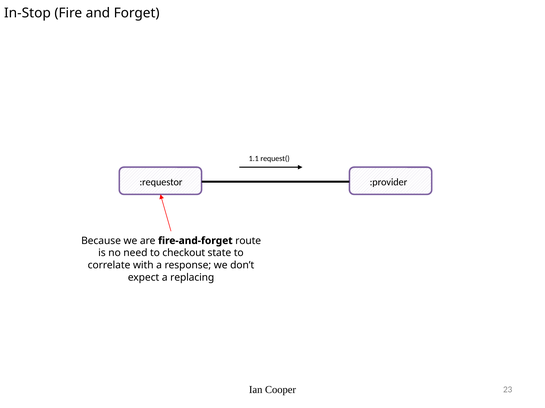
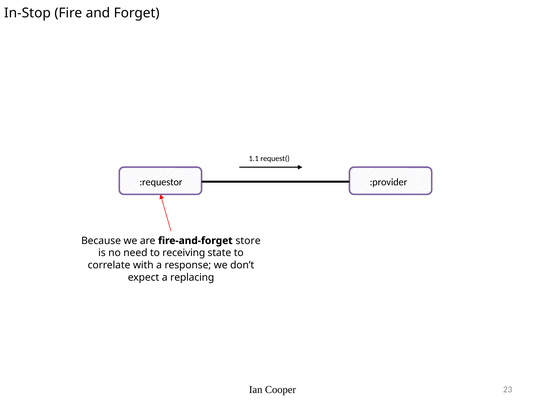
route: route -> store
checkout: checkout -> receiving
